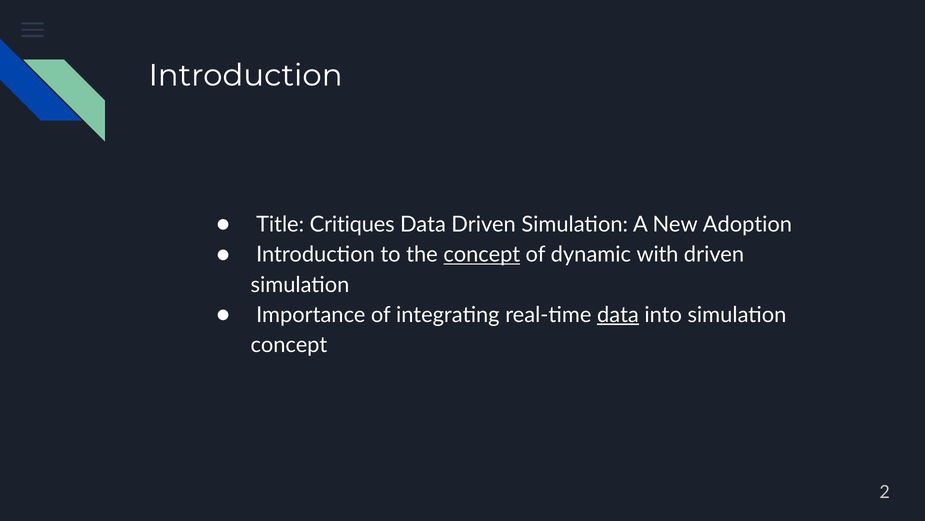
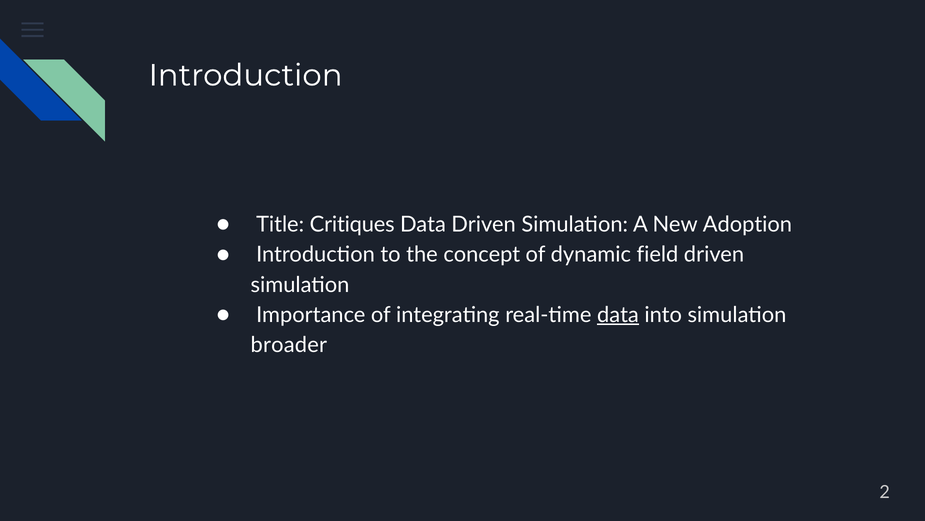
concept at (482, 254) underline: present -> none
with: with -> field
concept at (289, 345): concept -> broader
